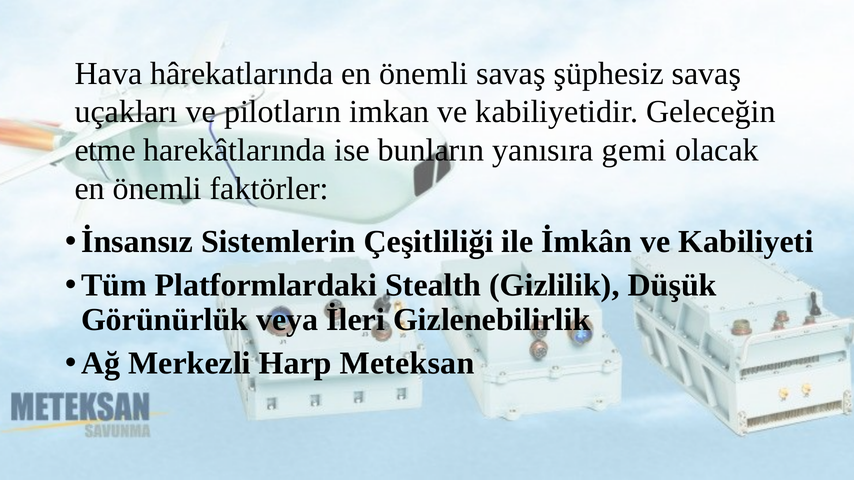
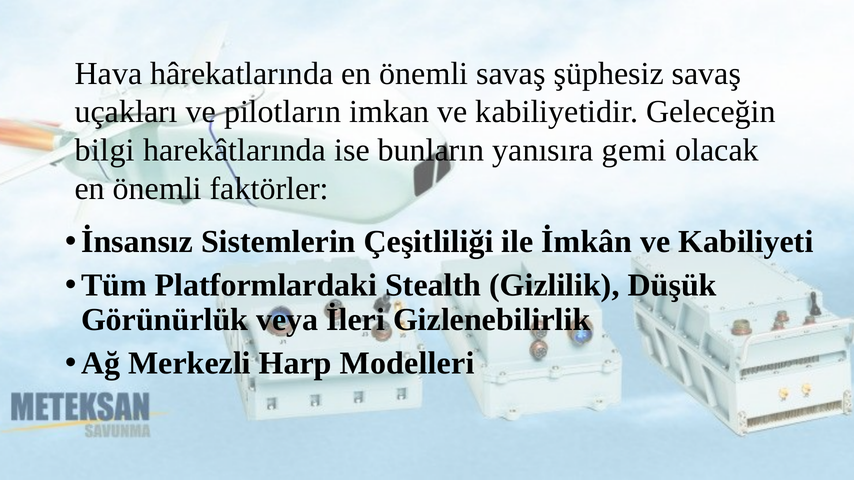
etme: etme -> bilgi
Meteksan: Meteksan -> Modelleri
